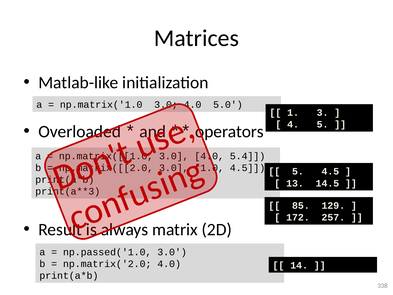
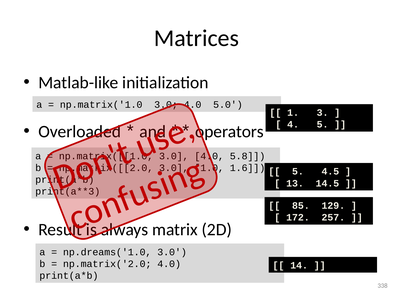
5.4: 5.4 -> 5.8
4.5 at (248, 168): 4.5 -> 1.6
np.passed('1.0: np.passed('1.0 -> np.dreams('1.0
